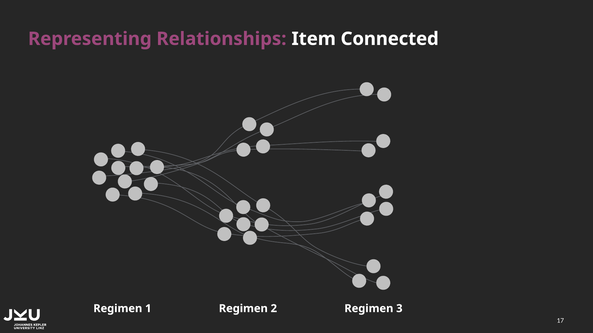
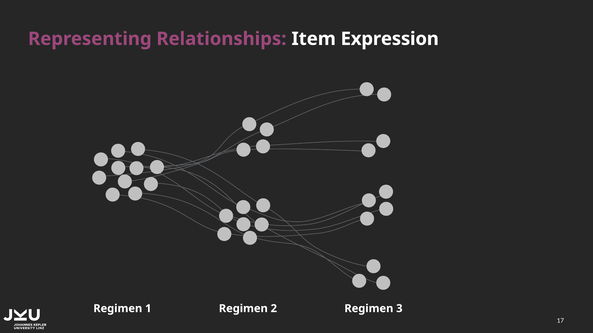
Connected: Connected -> Expression
